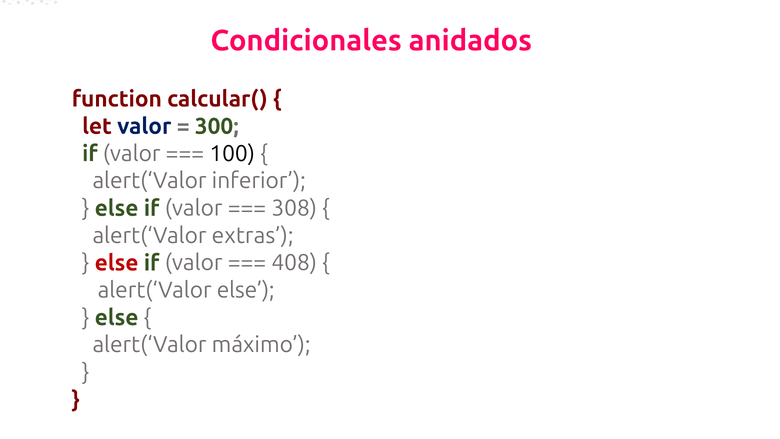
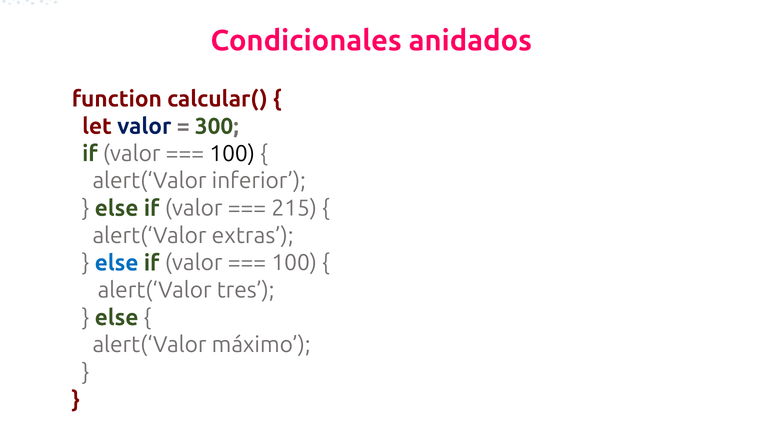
308: 308 -> 215
else at (117, 263) colour: red -> blue
408 at (294, 263): 408 -> 100
alert(‘Valor else: else -> tres
